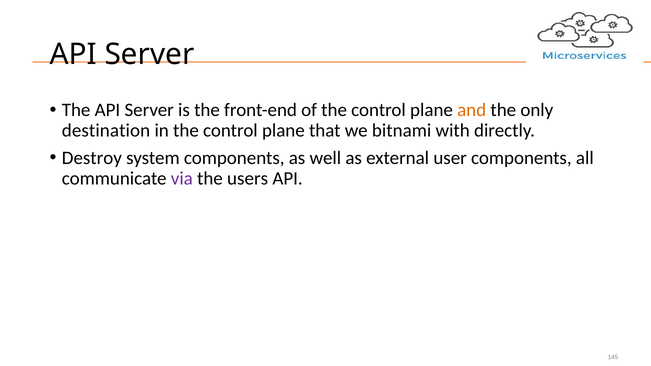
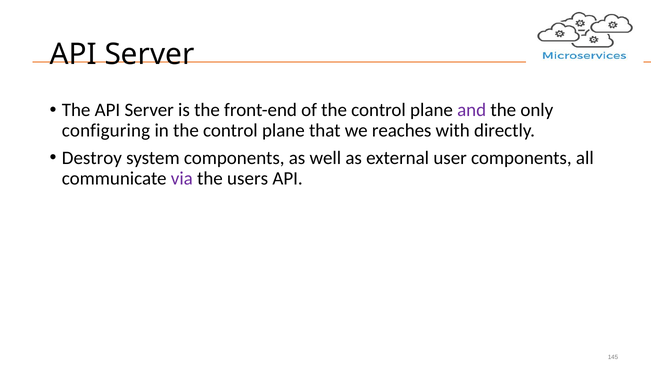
and colour: orange -> purple
destination: destination -> configuring
bitnami: bitnami -> reaches
